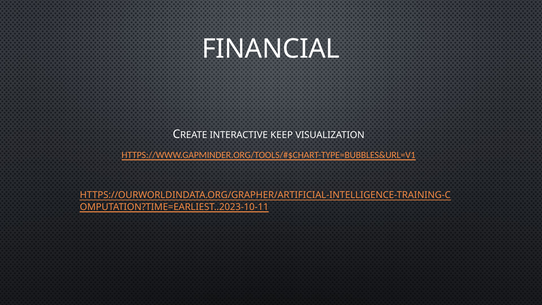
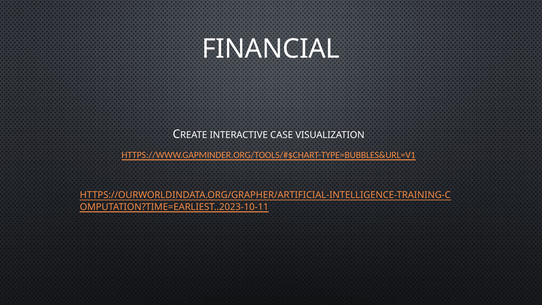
KEEP: KEEP -> CASE
